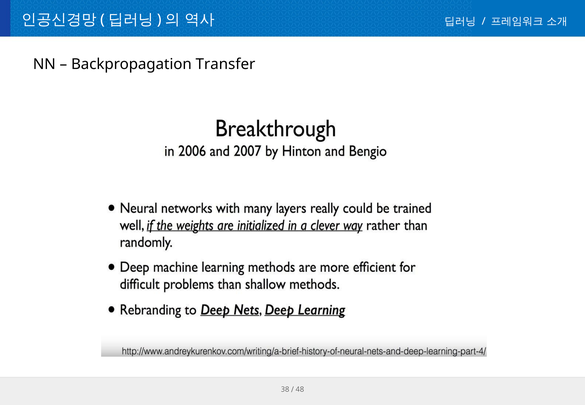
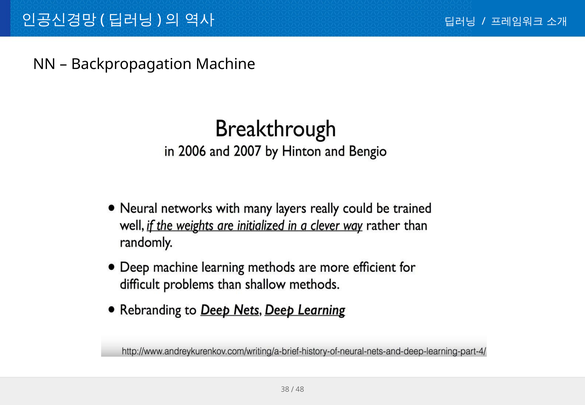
Transfer: Transfer -> Machine
